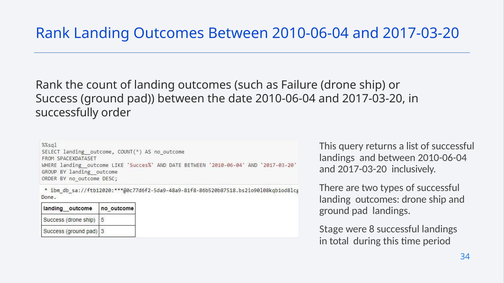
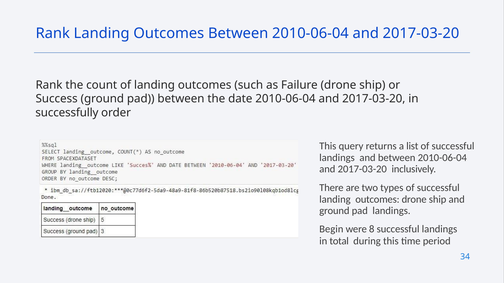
Stage: Stage -> Begin
